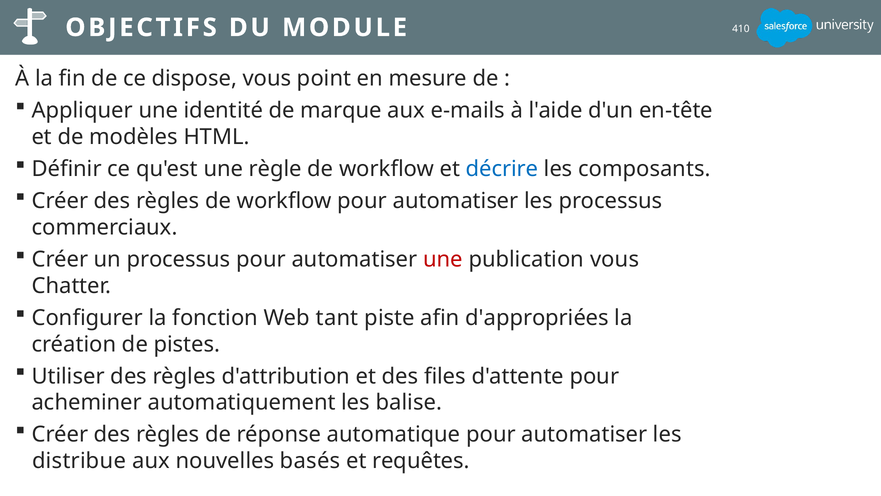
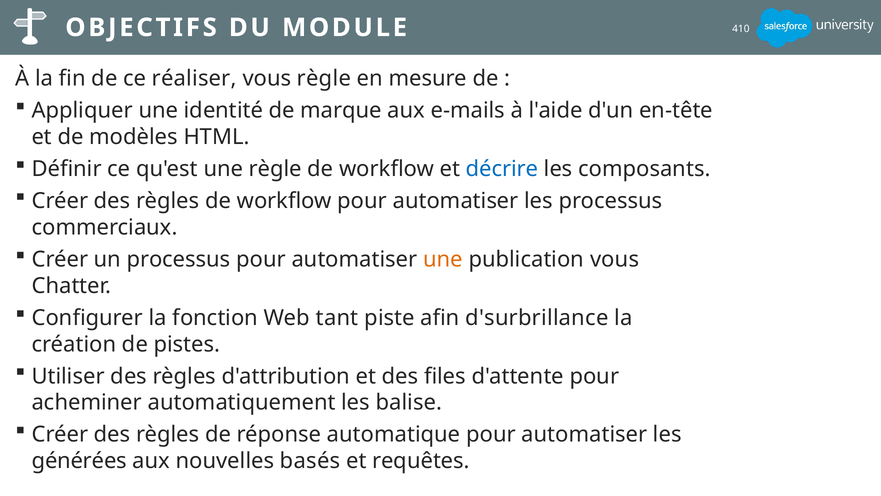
dispose: dispose -> réaliser
vous point: point -> règle
une at (443, 259) colour: red -> orange
d'appropriées: d'appropriées -> d'surbrillance
distribue: distribue -> générées
